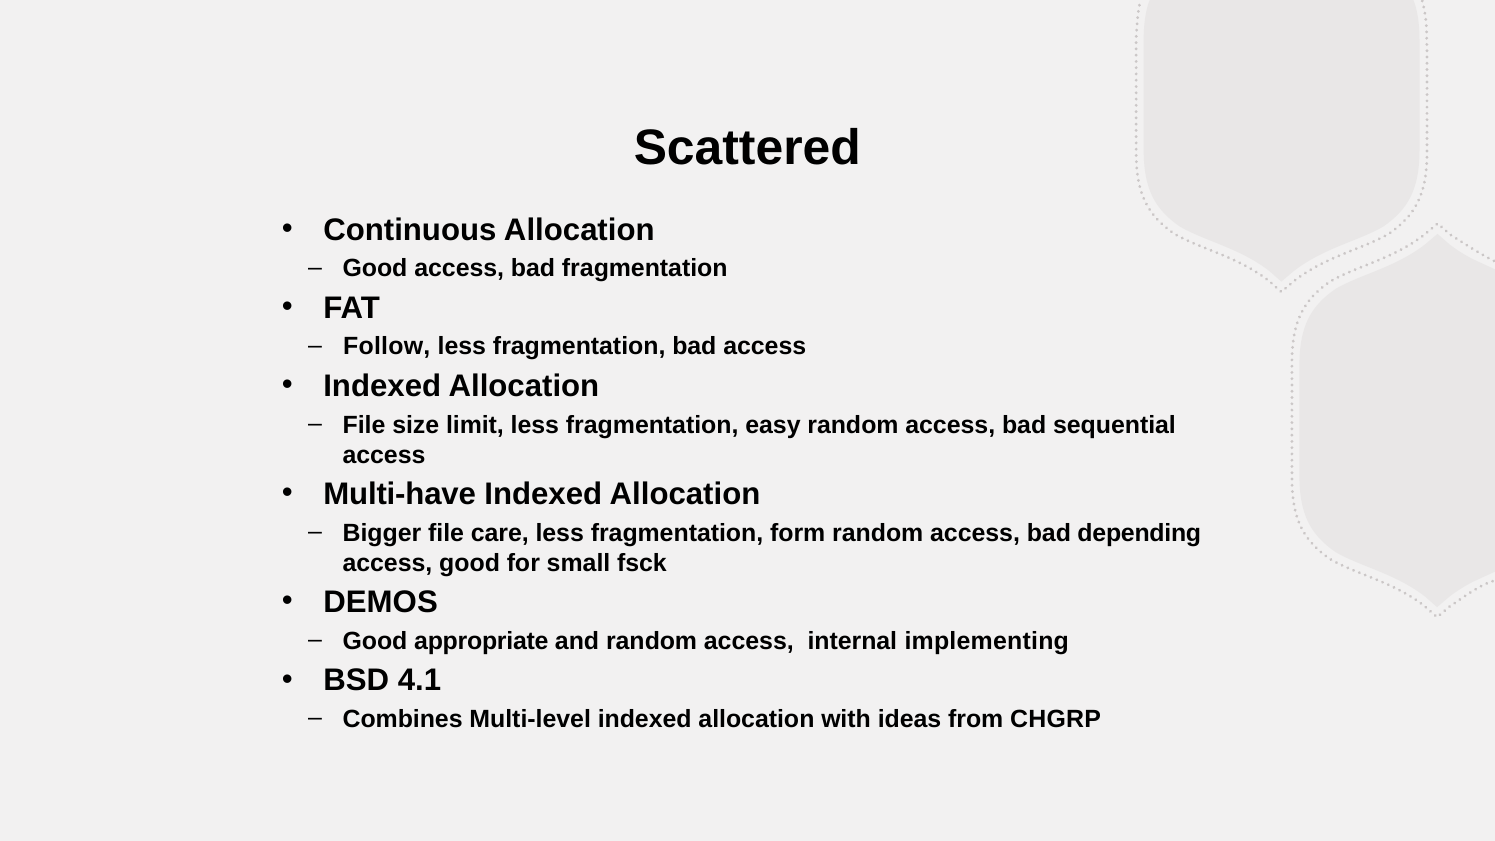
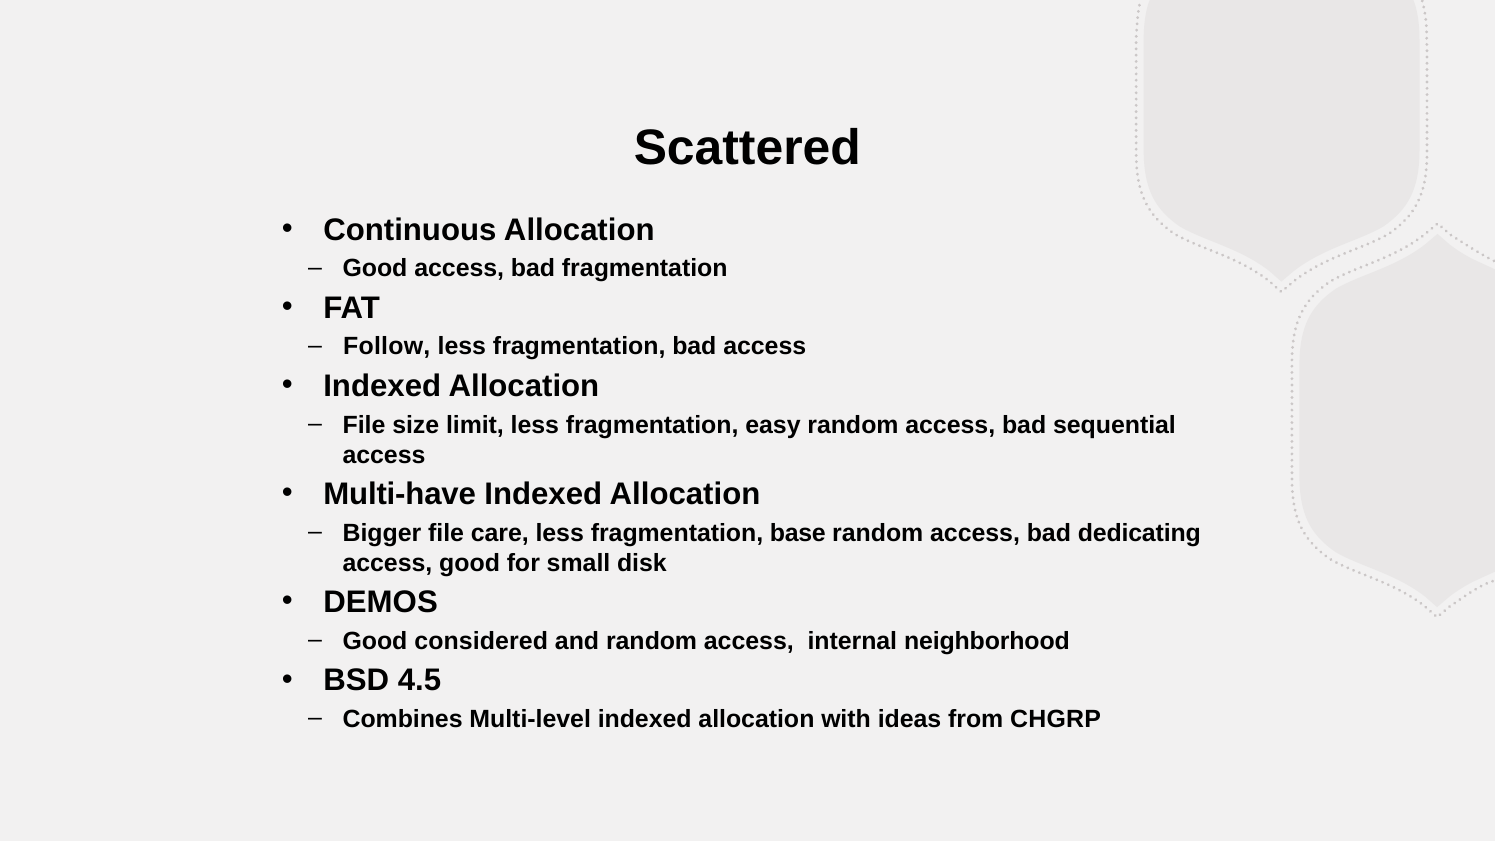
form: form -> base
depending: depending -> dedicating
fsck: fsck -> disk
appropriate: appropriate -> considered
implementing: implementing -> neighborhood
4.1: 4.1 -> 4.5
